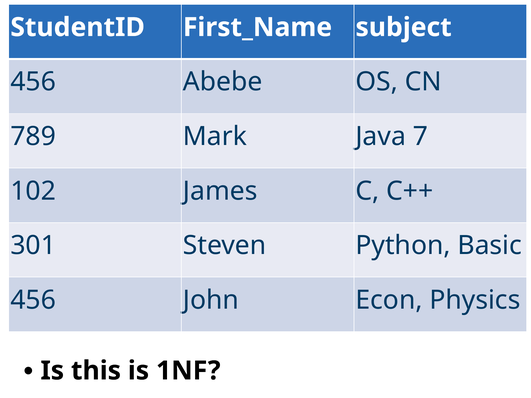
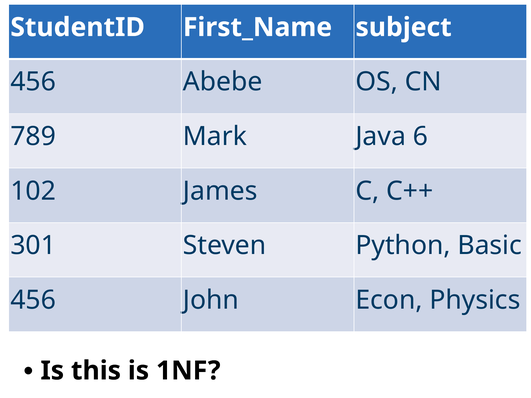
7: 7 -> 6
